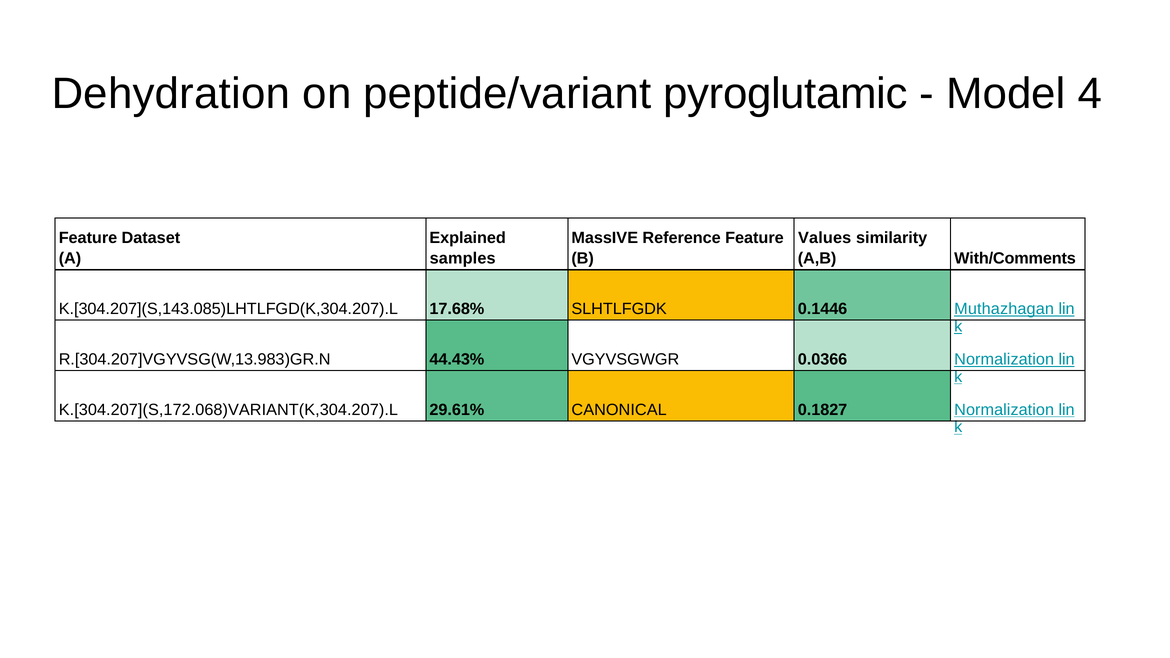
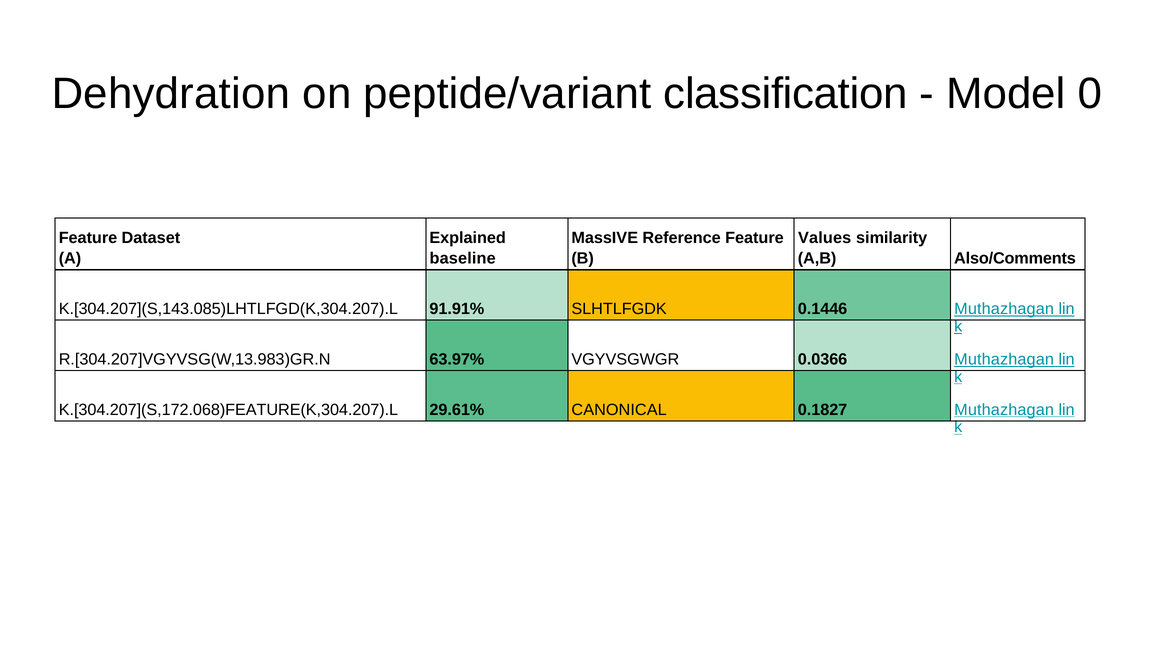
pyroglutamic: pyroglutamic -> classification
4: 4 -> 0
samples: samples -> baseline
With/Comments: With/Comments -> Also/Comments
17.68%: 17.68% -> 91.91%
44.43%: 44.43% -> 63.97%
0.0366 Normalization: Normalization -> Muthazhagan
K.[304.207](S,172.068)VARIANT(K,304.207).L: K.[304.207](S,172.068)VARIANT(K,304.207).L -> K.[304.207](S,172.068)FEATURE(K,304.207).L
0.1827 Normalization: Normalization -> Muthazhagan
